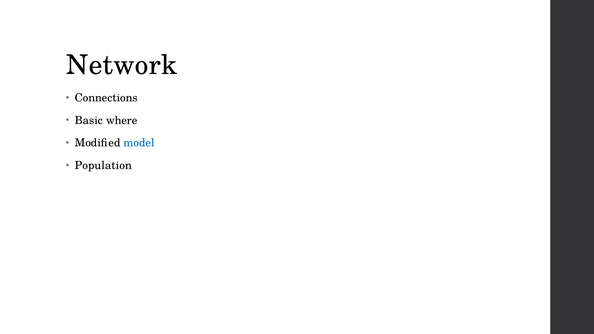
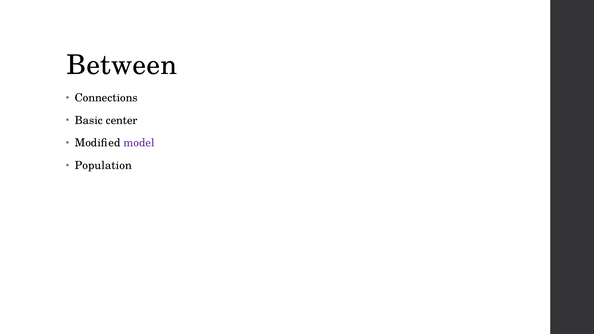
Network: Network -> Between
where: where -> center
model colour: blue -> purple
